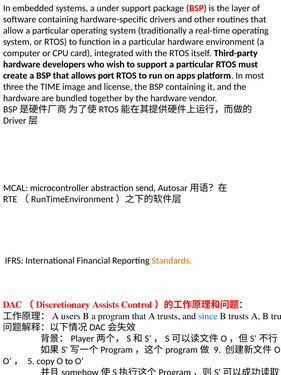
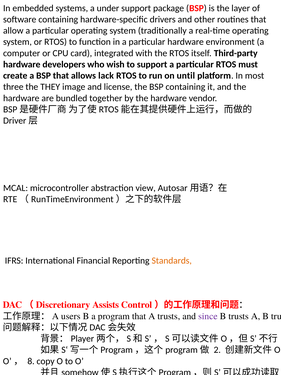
port: port -> lack
apps: apps -> until
TIME: TIME -> THEY
send: send -> view
since colour: blue -> purple
9: 9 -> 2
5: 5 -> 8
